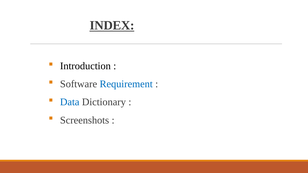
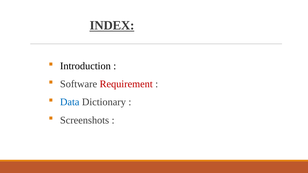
Requirement colour: blue -> red
